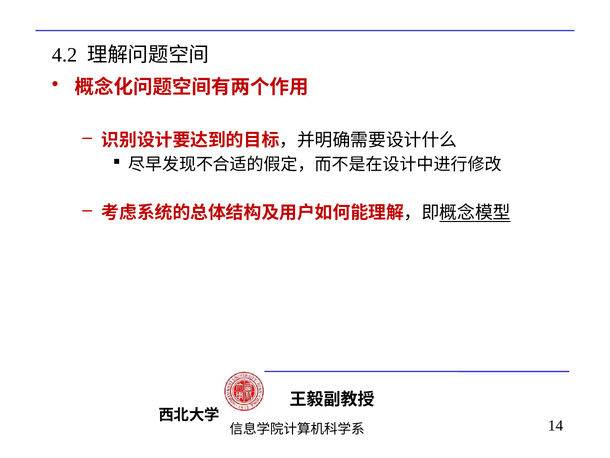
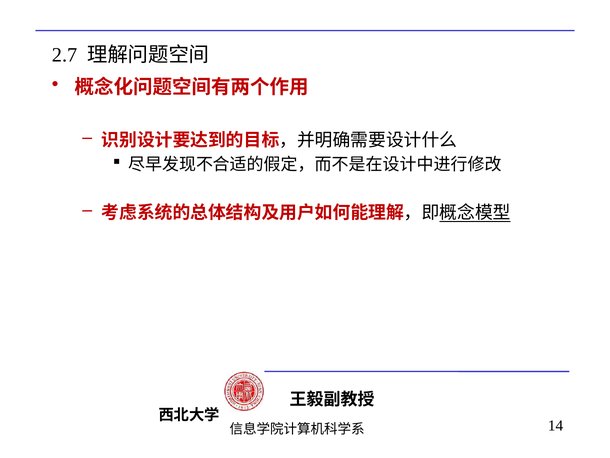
4.2: 4.2 -> 2.7
